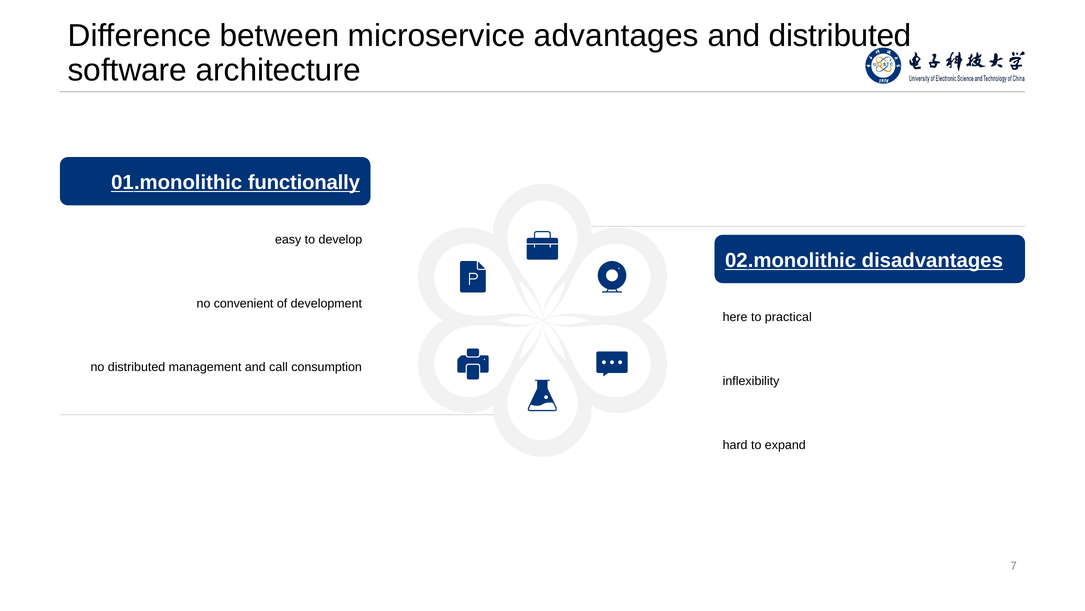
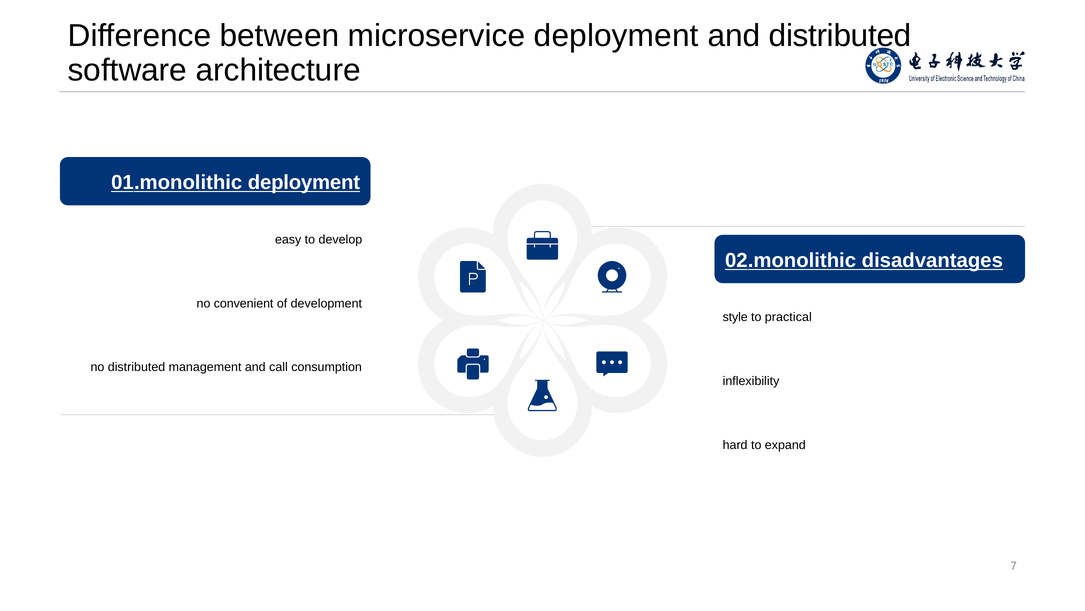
microservice advantages: advantages -> deployment
.monolithic functionally: functionally -> deployment
here: here -> style
